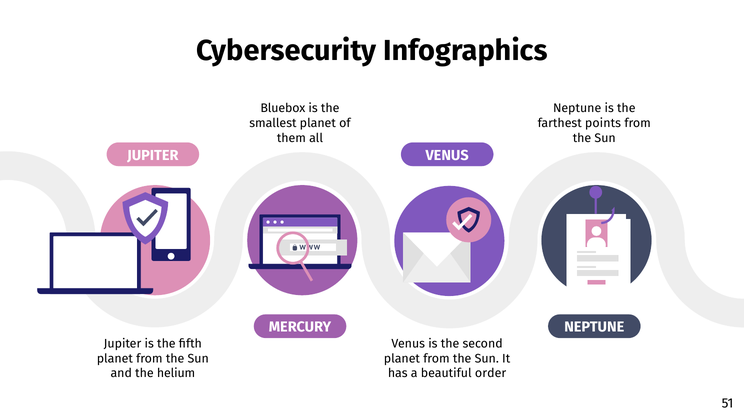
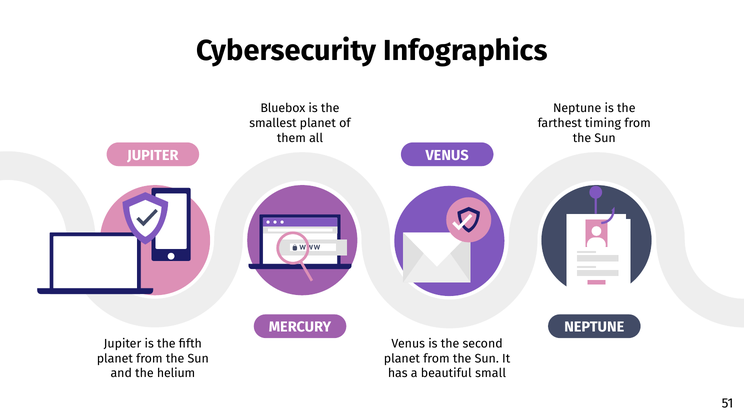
points: points -> timing
order: order -> small
